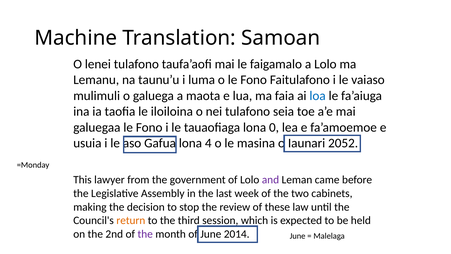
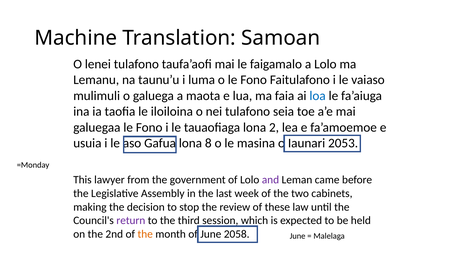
0: 0 -> 2
4: 4 -> 8
2052: 2052 -> 2053
return colour: orange -> purple
the at (145, 234) colour: purple -> orange
2014: 2014 -> 2058
